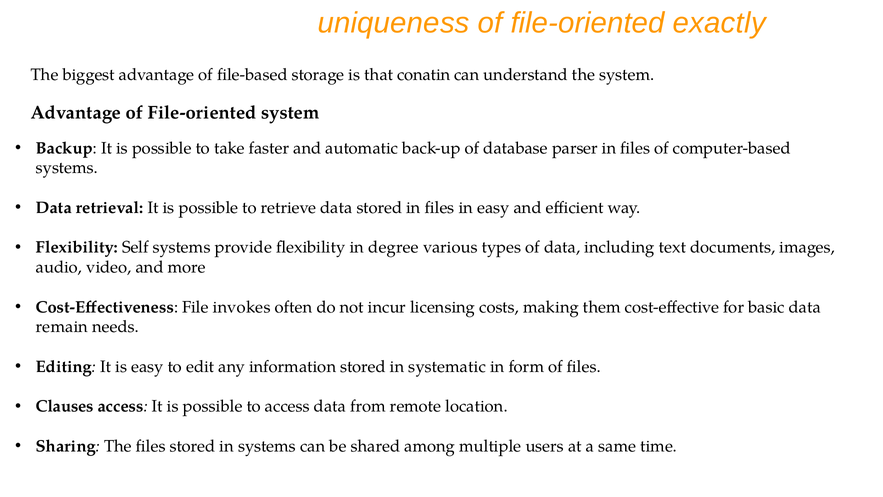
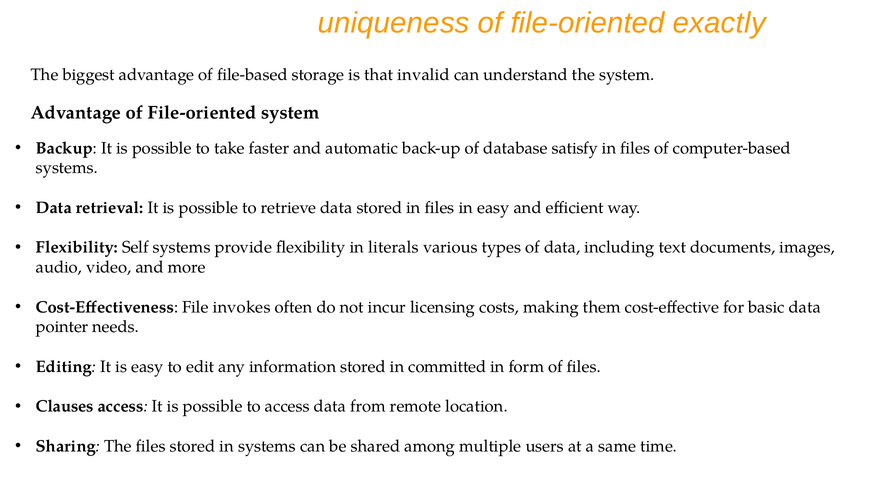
conatin: conatin -> invalid
parser: parser -> satisfy
degree: degree -> literals
remain: remain -> pointer
systematic: systematic -> committed
